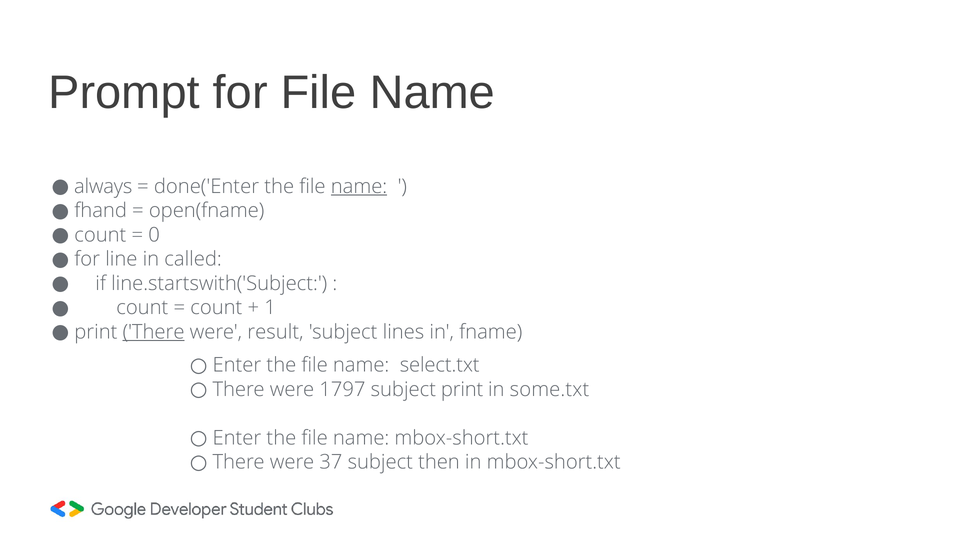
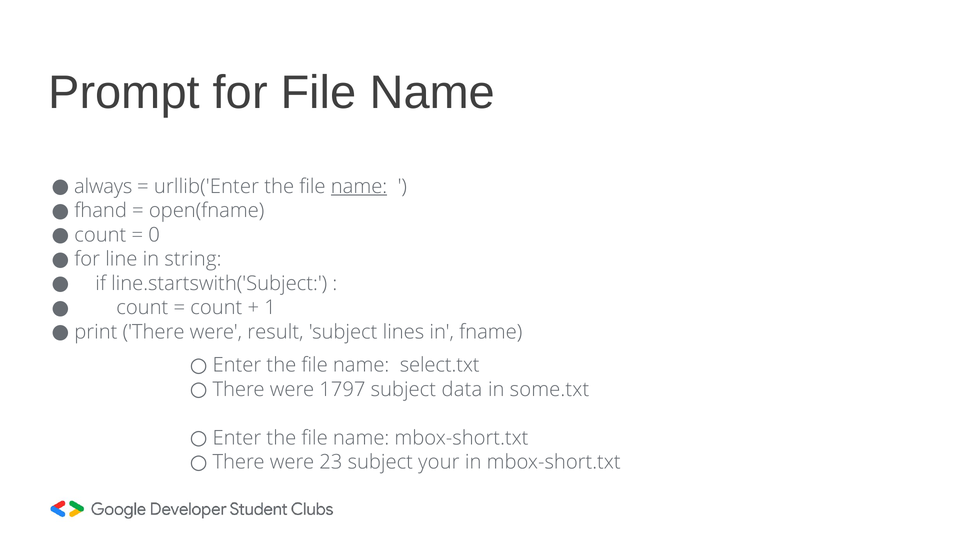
done('Enter: done('Enter -> urllib('Enter
called: called -> string
There at (154, 332) underline: present -> none
subject print: print -> data
37: 37 -> 23
then: then -> your
